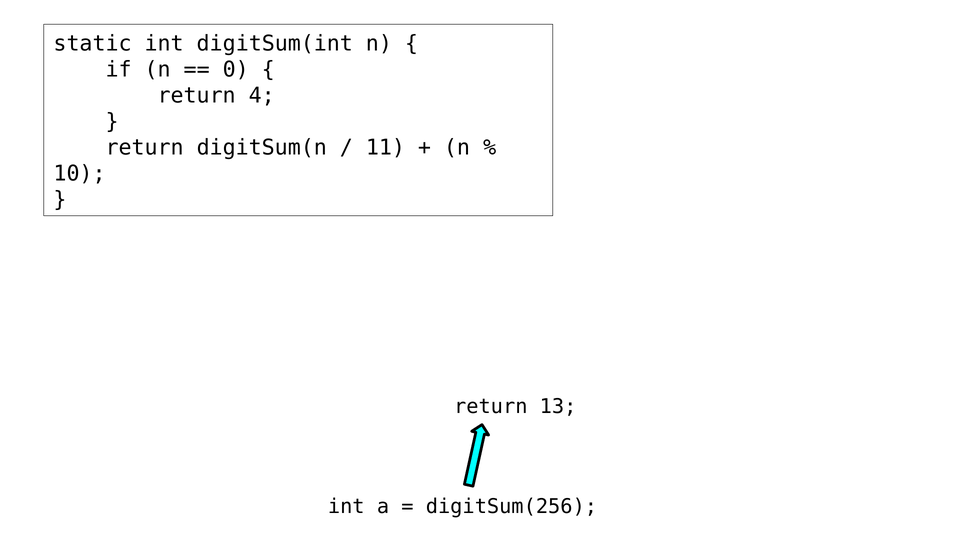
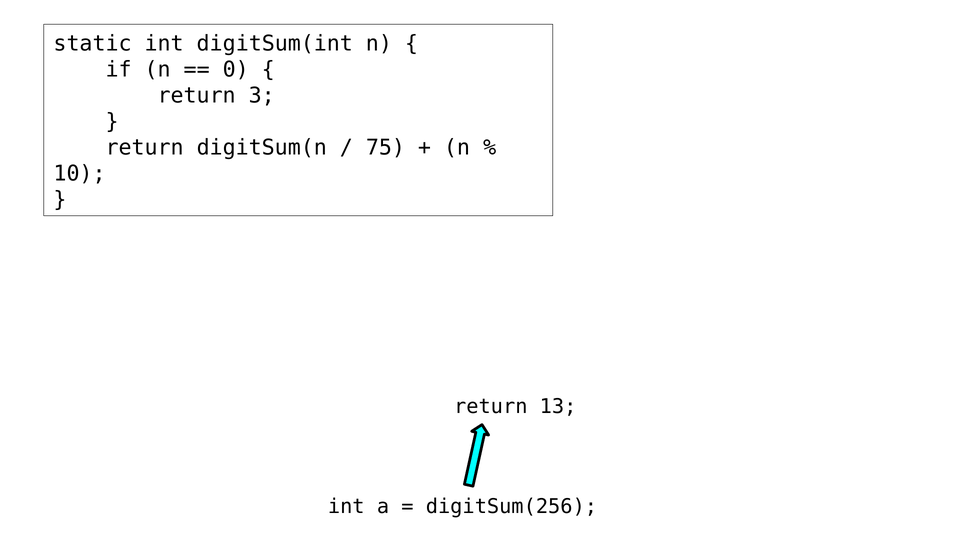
4: 4 -> 3
11: 11 -> 75
